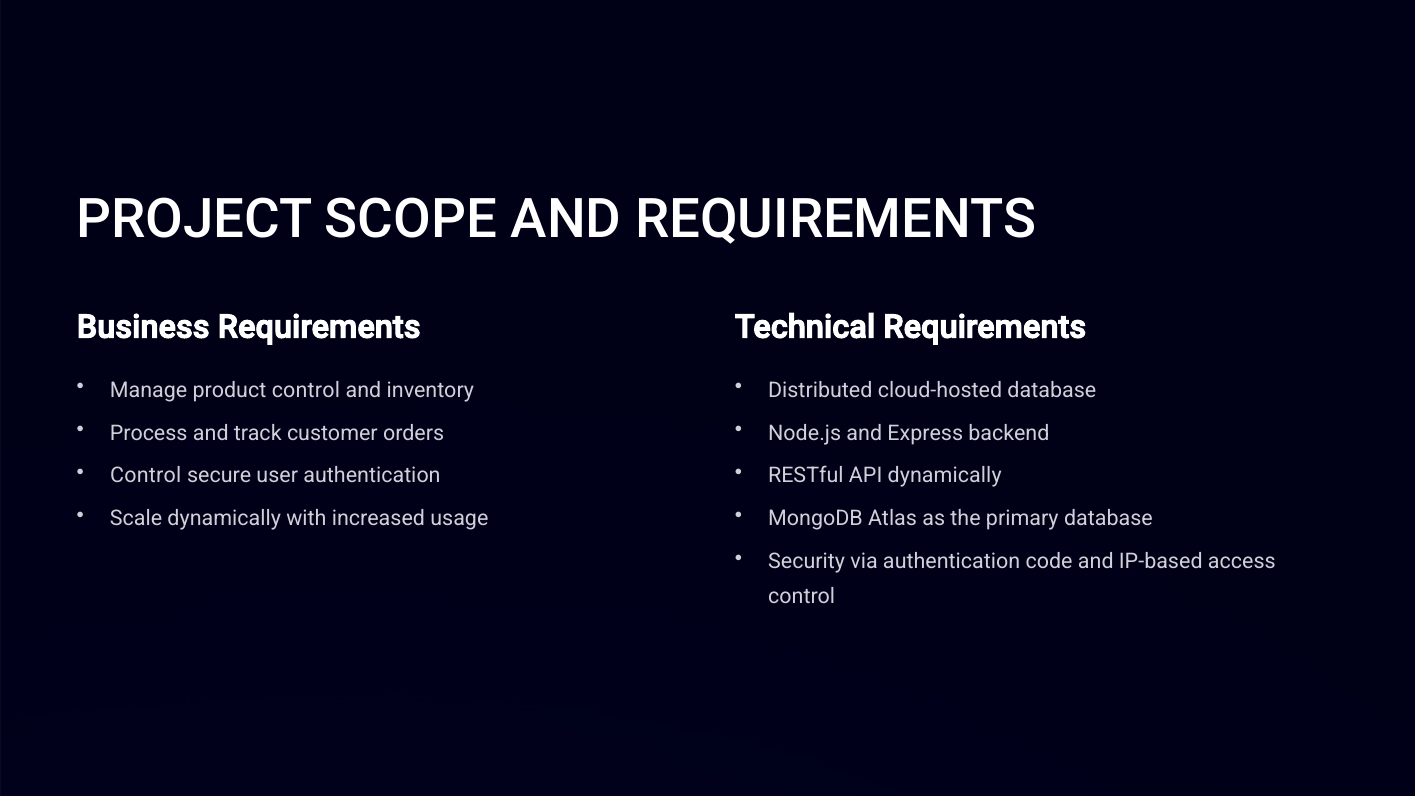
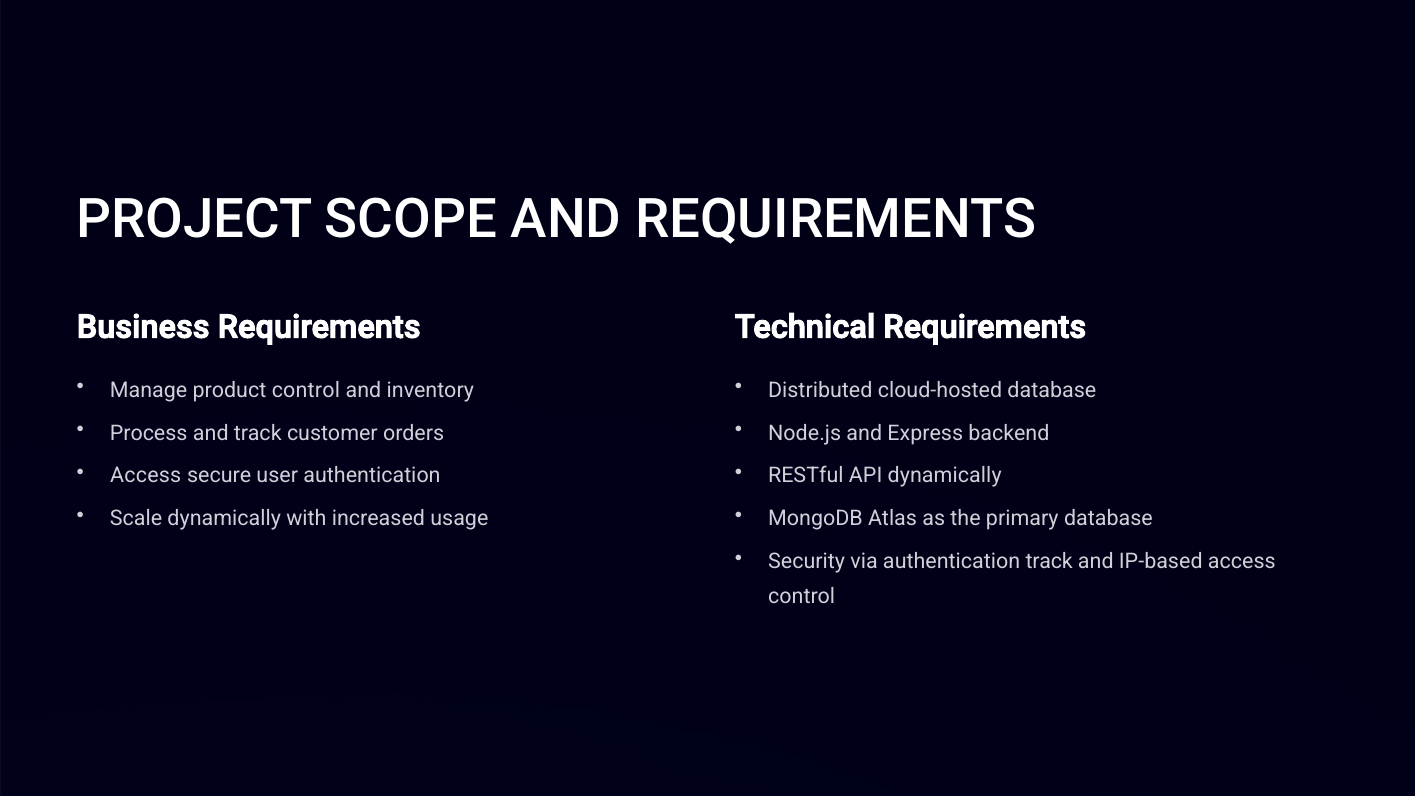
Control at (146, 476): Control -> Access
authentication code: code -> track
